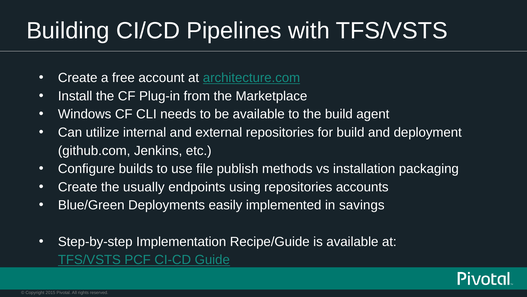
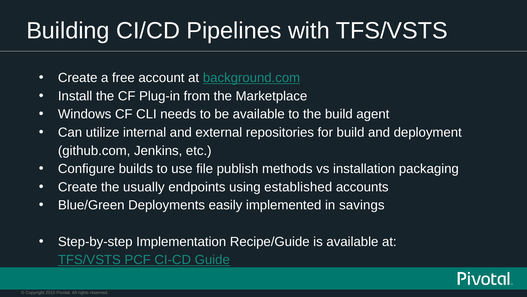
architecture.com: architecture.com -> background.com
using repositories: repositories -> established
